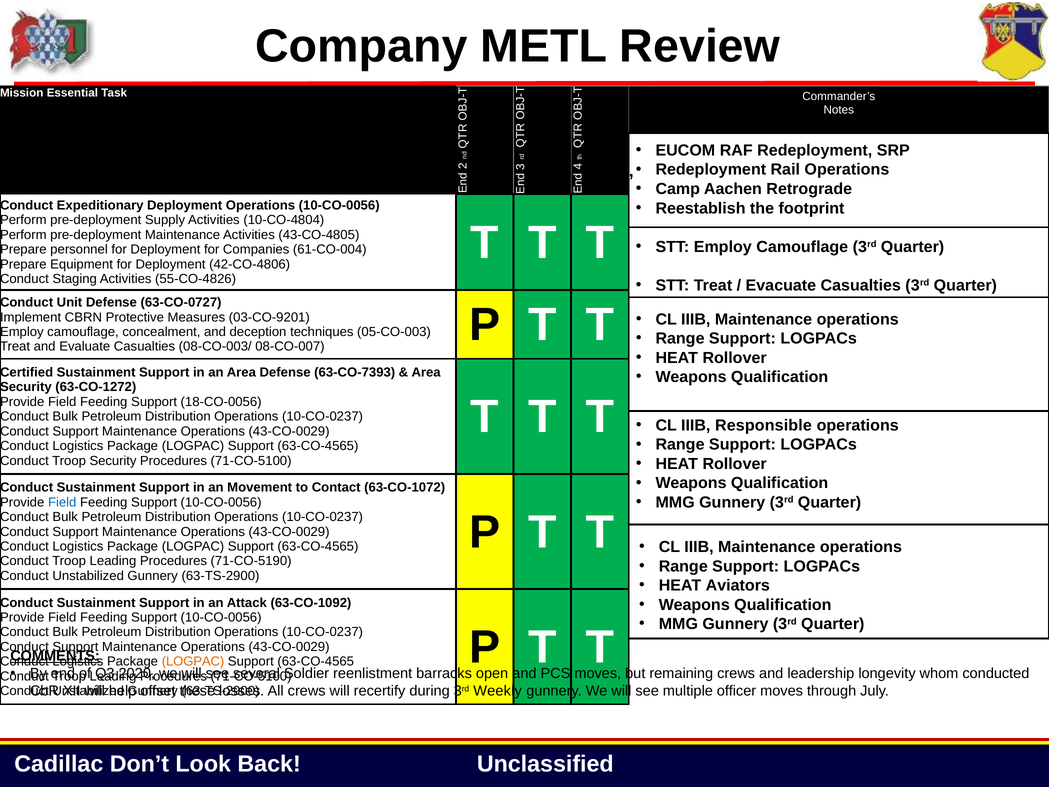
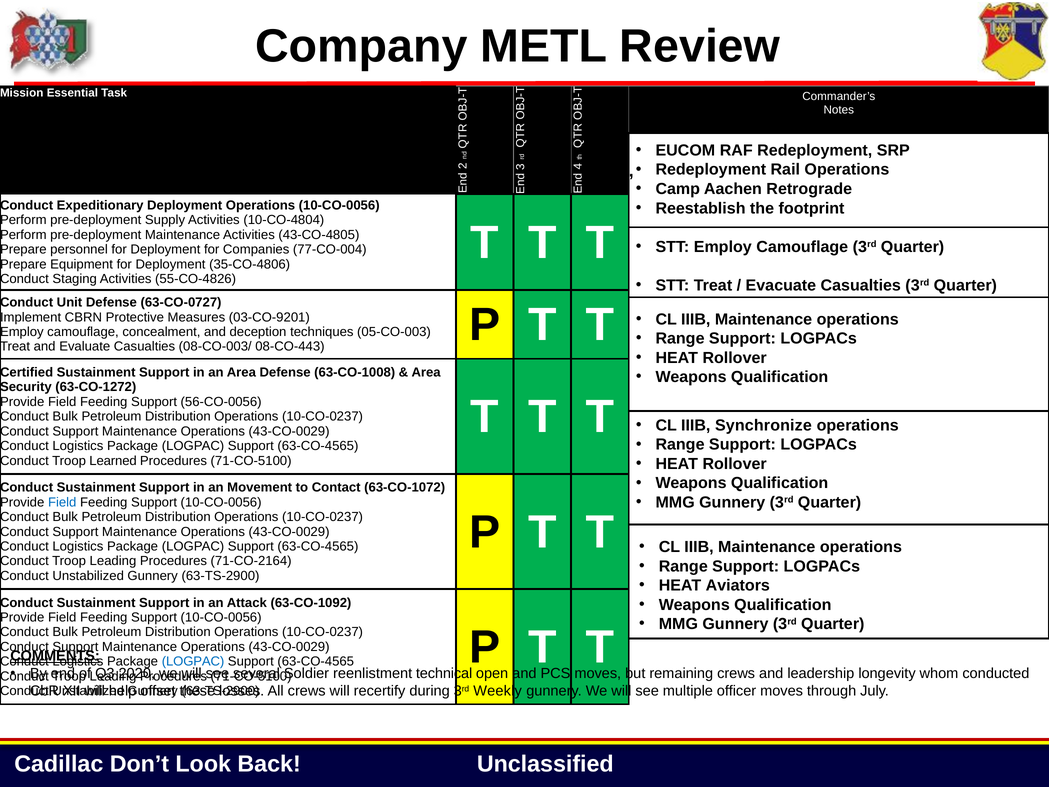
61-CO-004: 61-CO-004 -> 77-CO-004
42-CO-4806: 42-CO-4806 -> 35-CO-4806
08-CO-007: 08-CO-007 -> 08-CO-443
63-CO-7393: 63-CO-7393 -> 63-CO-1008
18-CO-0056: 18-CO-0056 -> 56-CO-0056
Responsible: Responsible -> Synchronize
Troop Security: Security -> Learned
71-CO-5190: 71-CO-5190 -> 71-CO-2164
LOGPAC at (193, 661) colour: orange -> blue
barracks: barracks -> technical
